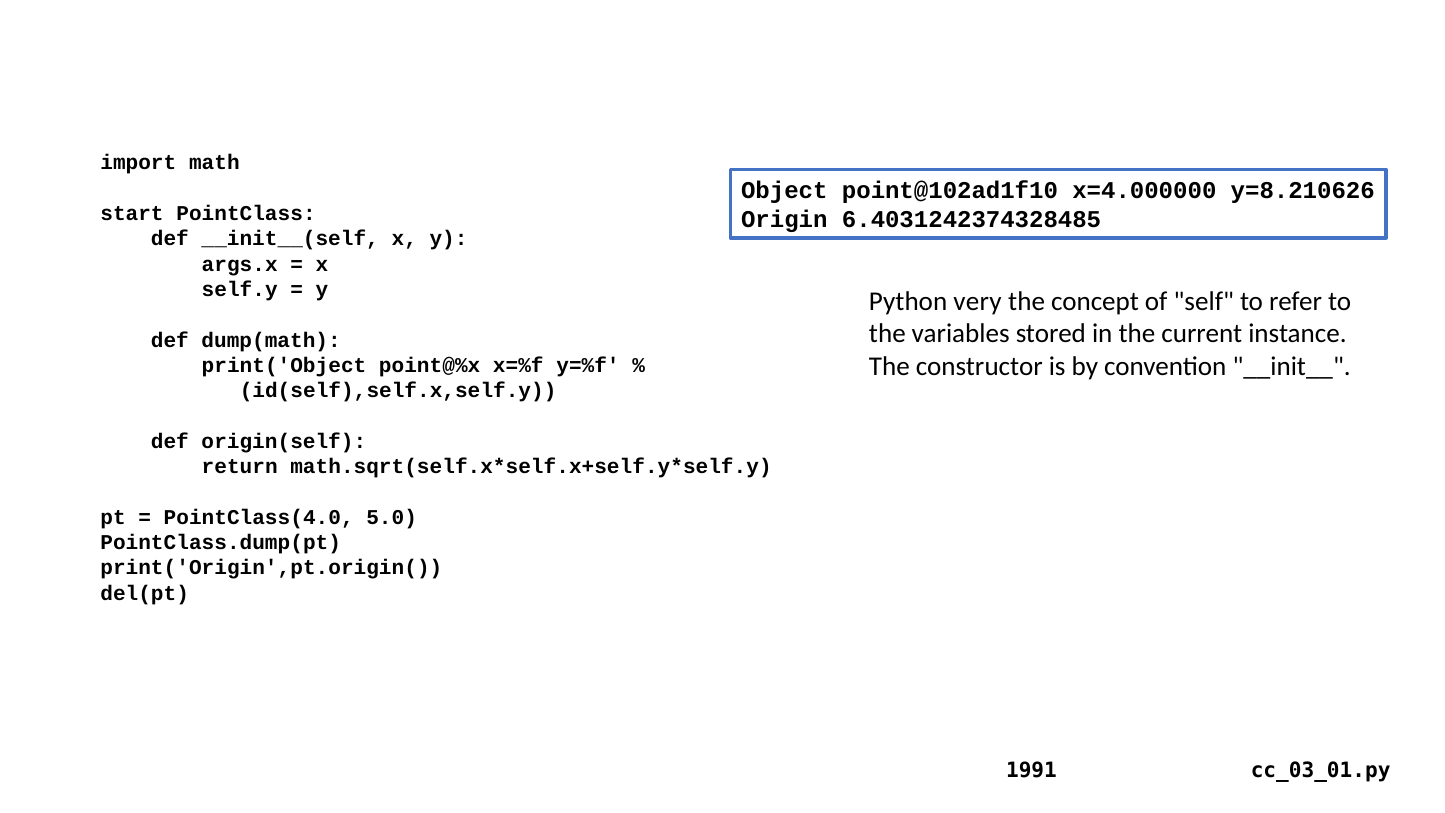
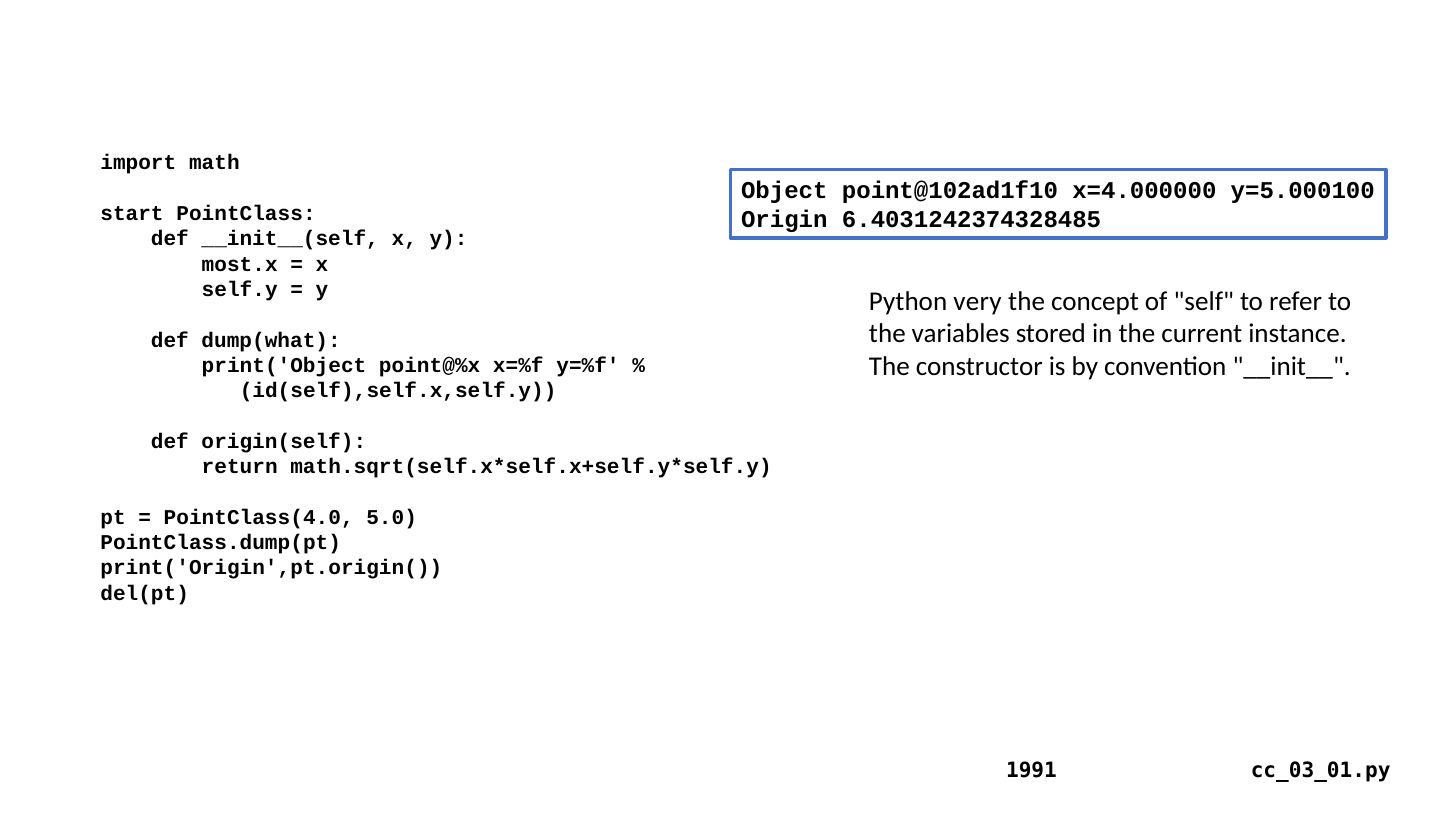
y=8.210626: y=8.210626 -> y=5.000100
args.x: args.x -> most.x
dump(math: dump(math -> dump(what
